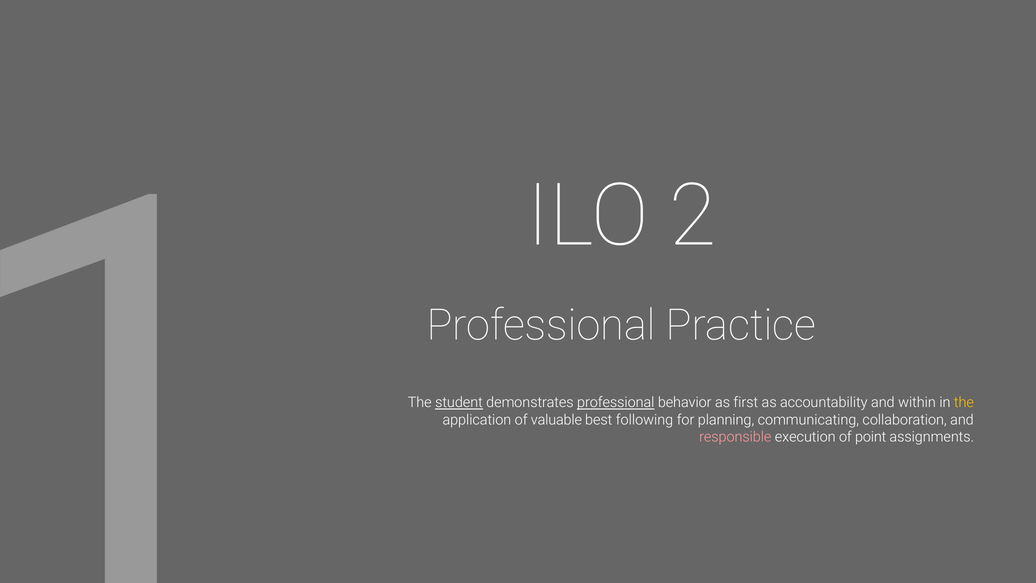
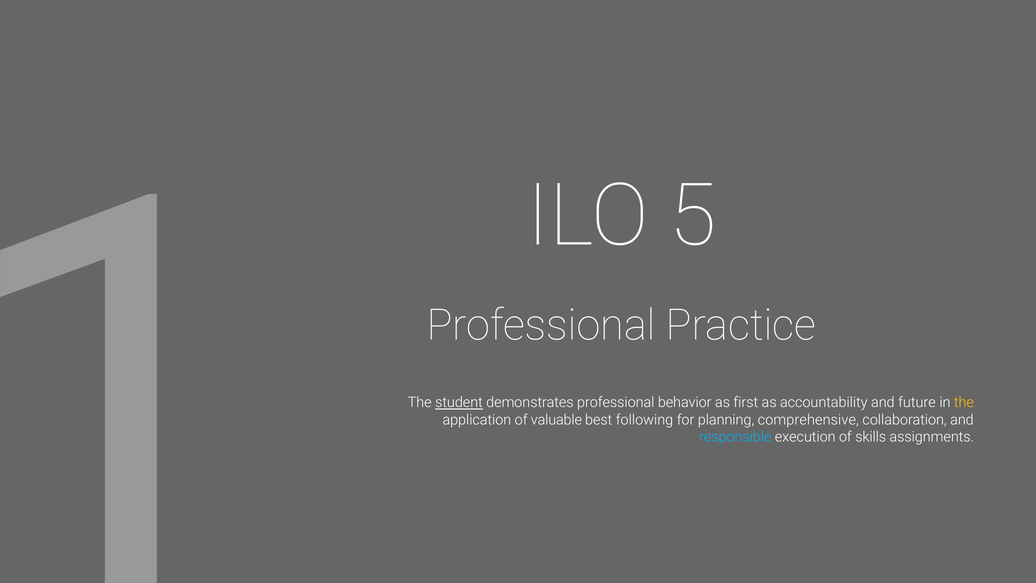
2: 2 -> 5
professional at (616, 402) underline: present -> none
within: within -> future
communicating: communicating -> comprehensive
responsible colour: pink -> light blue
point: point -> skills
